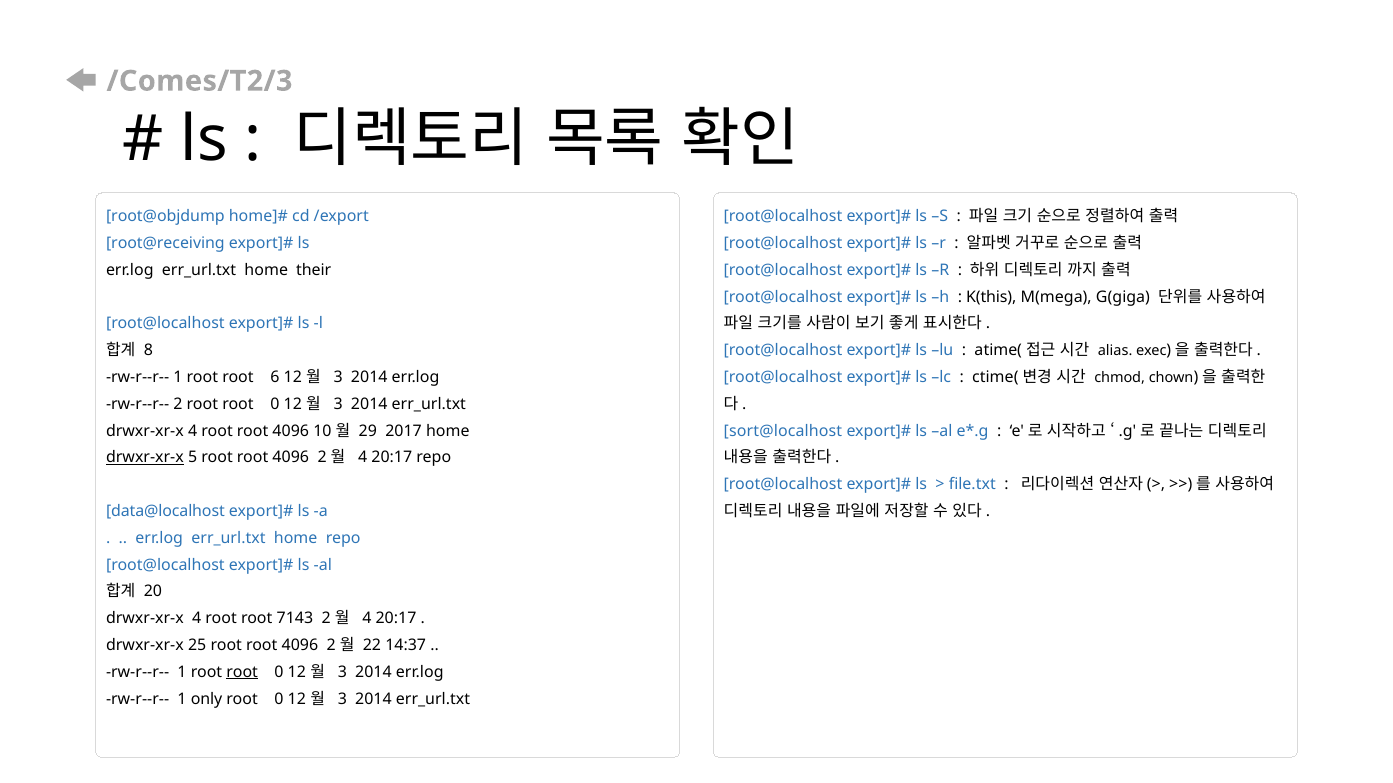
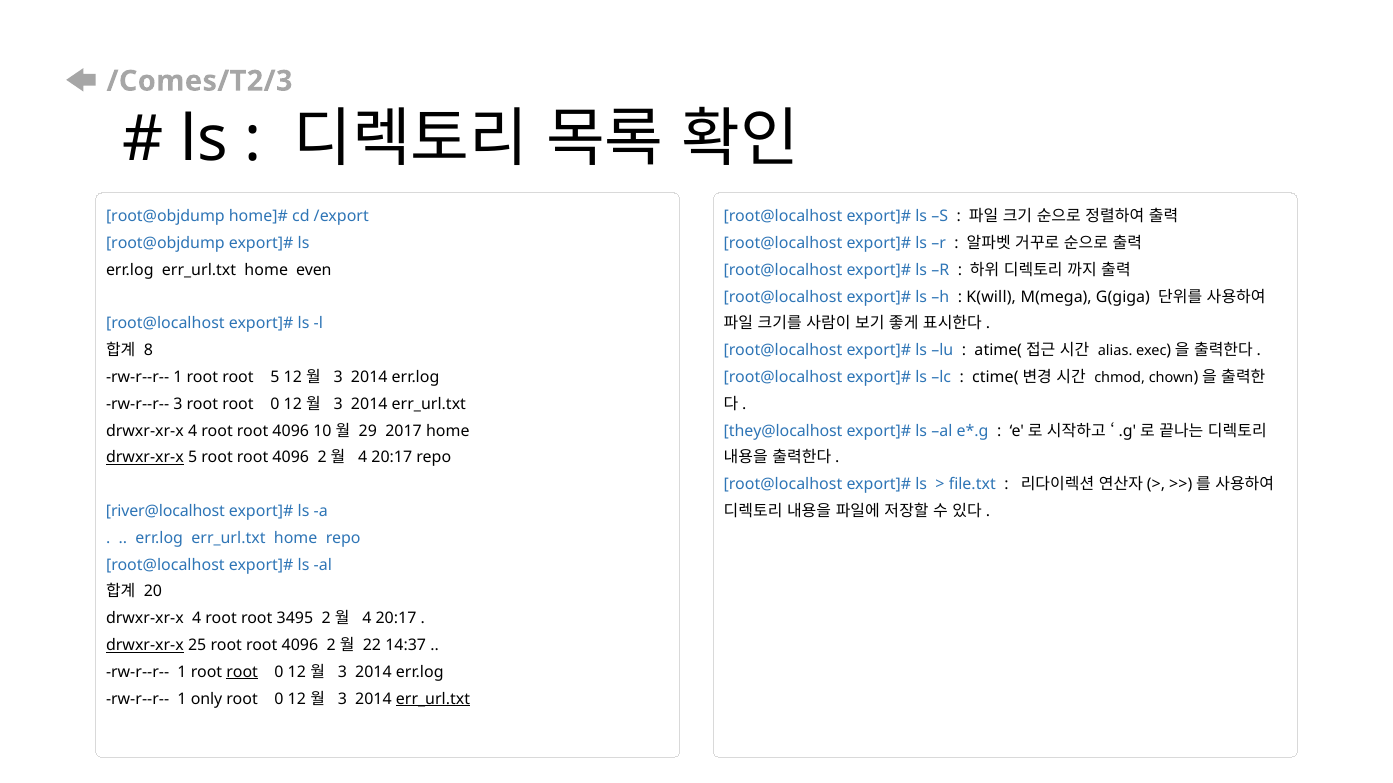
root@receiving at (165, 243): root@receiving -> root@objdump
their: their -> even
K(this: K(this -> K(will
root 6: 6 -> 5
rw-r--r-- 2: 2 -> 3
sort@localhost: sort@localhost -> they@localhost
data@localhost: data@localhost -> river@localhost
7143: 7143 -> 3495
drwxr-xr-x at (145, 646) underline: none -> present
err_url.txt at (433, 699) underline: none -> present
